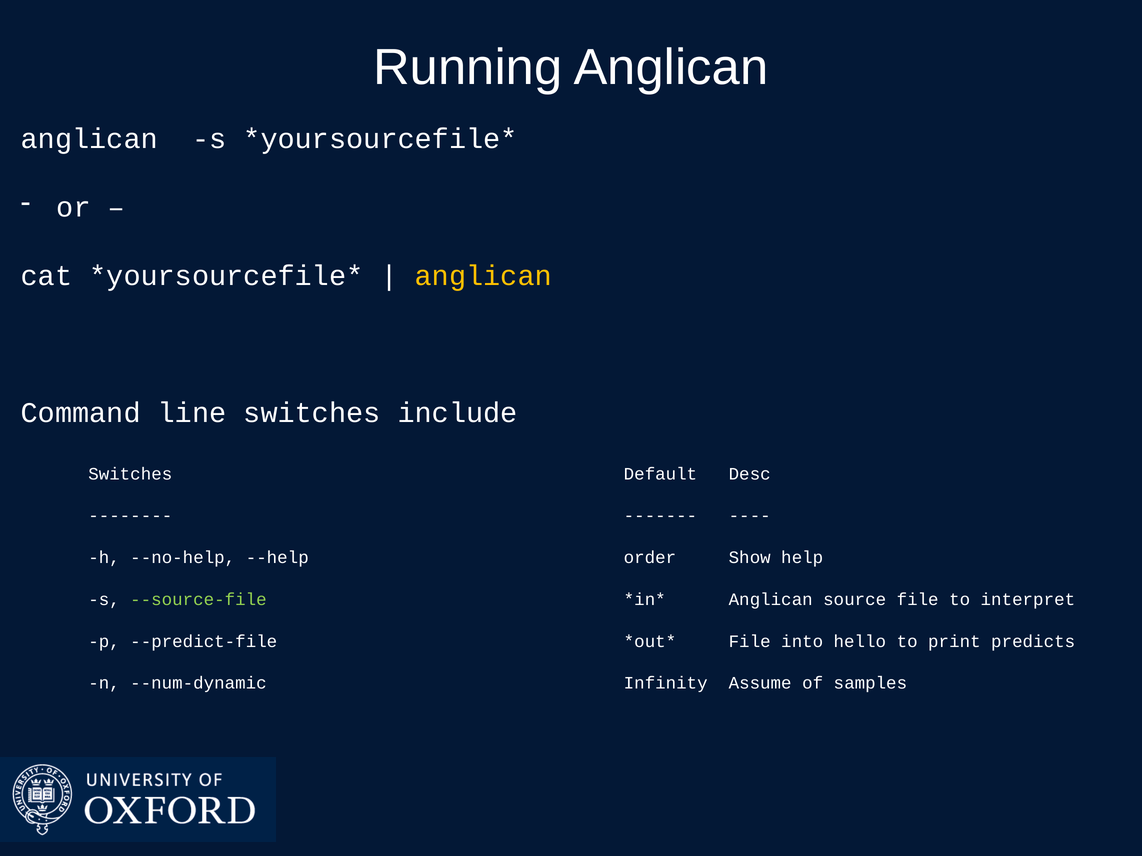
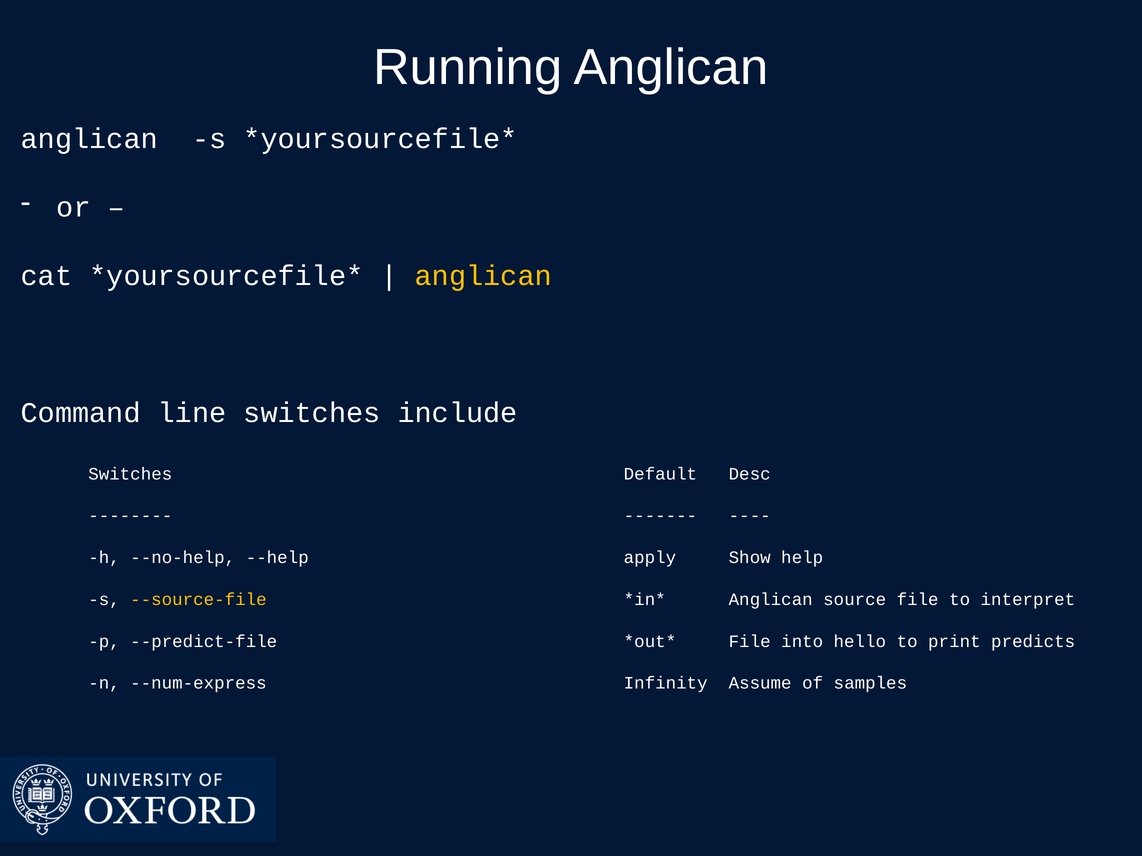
order: order -> apply
--source-file colour: light green -> yellow
--num-dynamic: --num-dynamic -> --num-express
